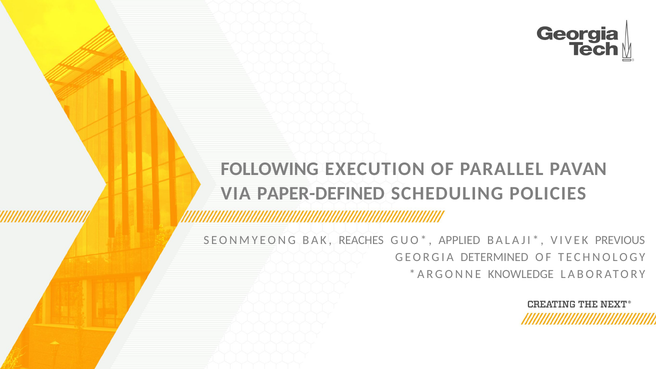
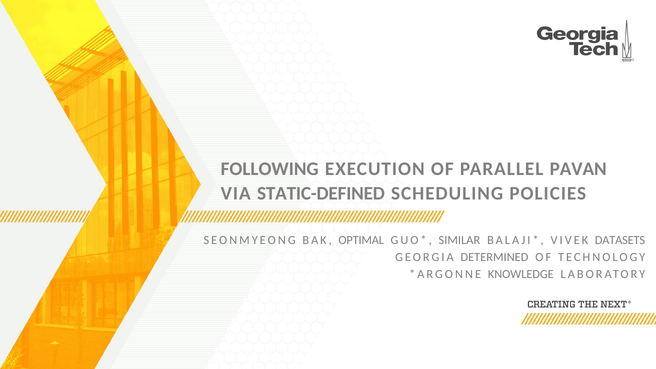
PAPER-DEFINED: PAPER-DEFINED -> STATIC-DEFINED
REACHES: REACHES -> OPTIMAL
APPLIED: APPLIED -> SIMILAR
PREVIOUS: PREVIOUS -> DATASETS
